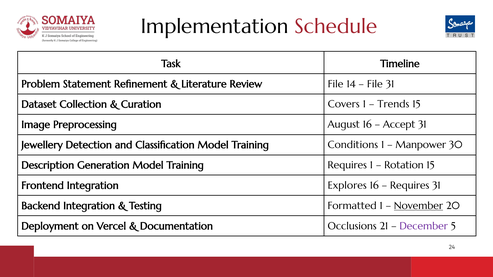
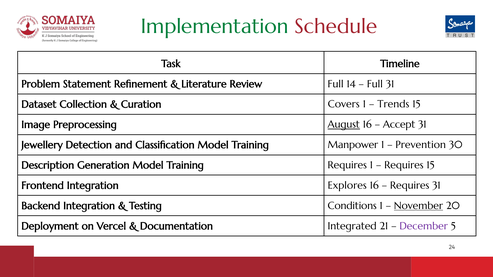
Implementation colour: black -> green
Review File: File -> Full
File at (375, 84): File -> Full
August underline: none -> present
Conditions: Conditions -> Manpower
Manpower: Manpower -> Prevention
Rotation at (404, 165): Rotation -> Requires
Formatted: Formatted -> Conditions
Occlusions: Occlusions -> Integrated
